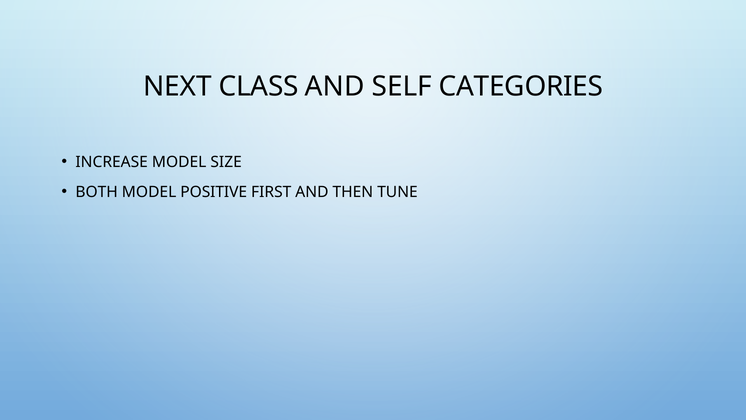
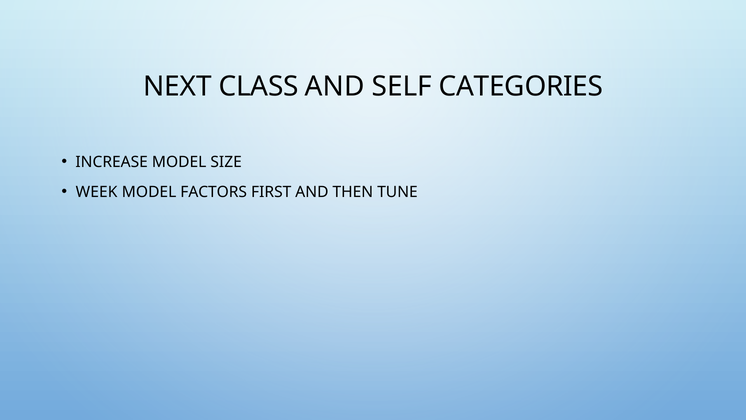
BOTH: BOTH -> WEEK
POSITIVE: POSITIVE -> FACTORS
